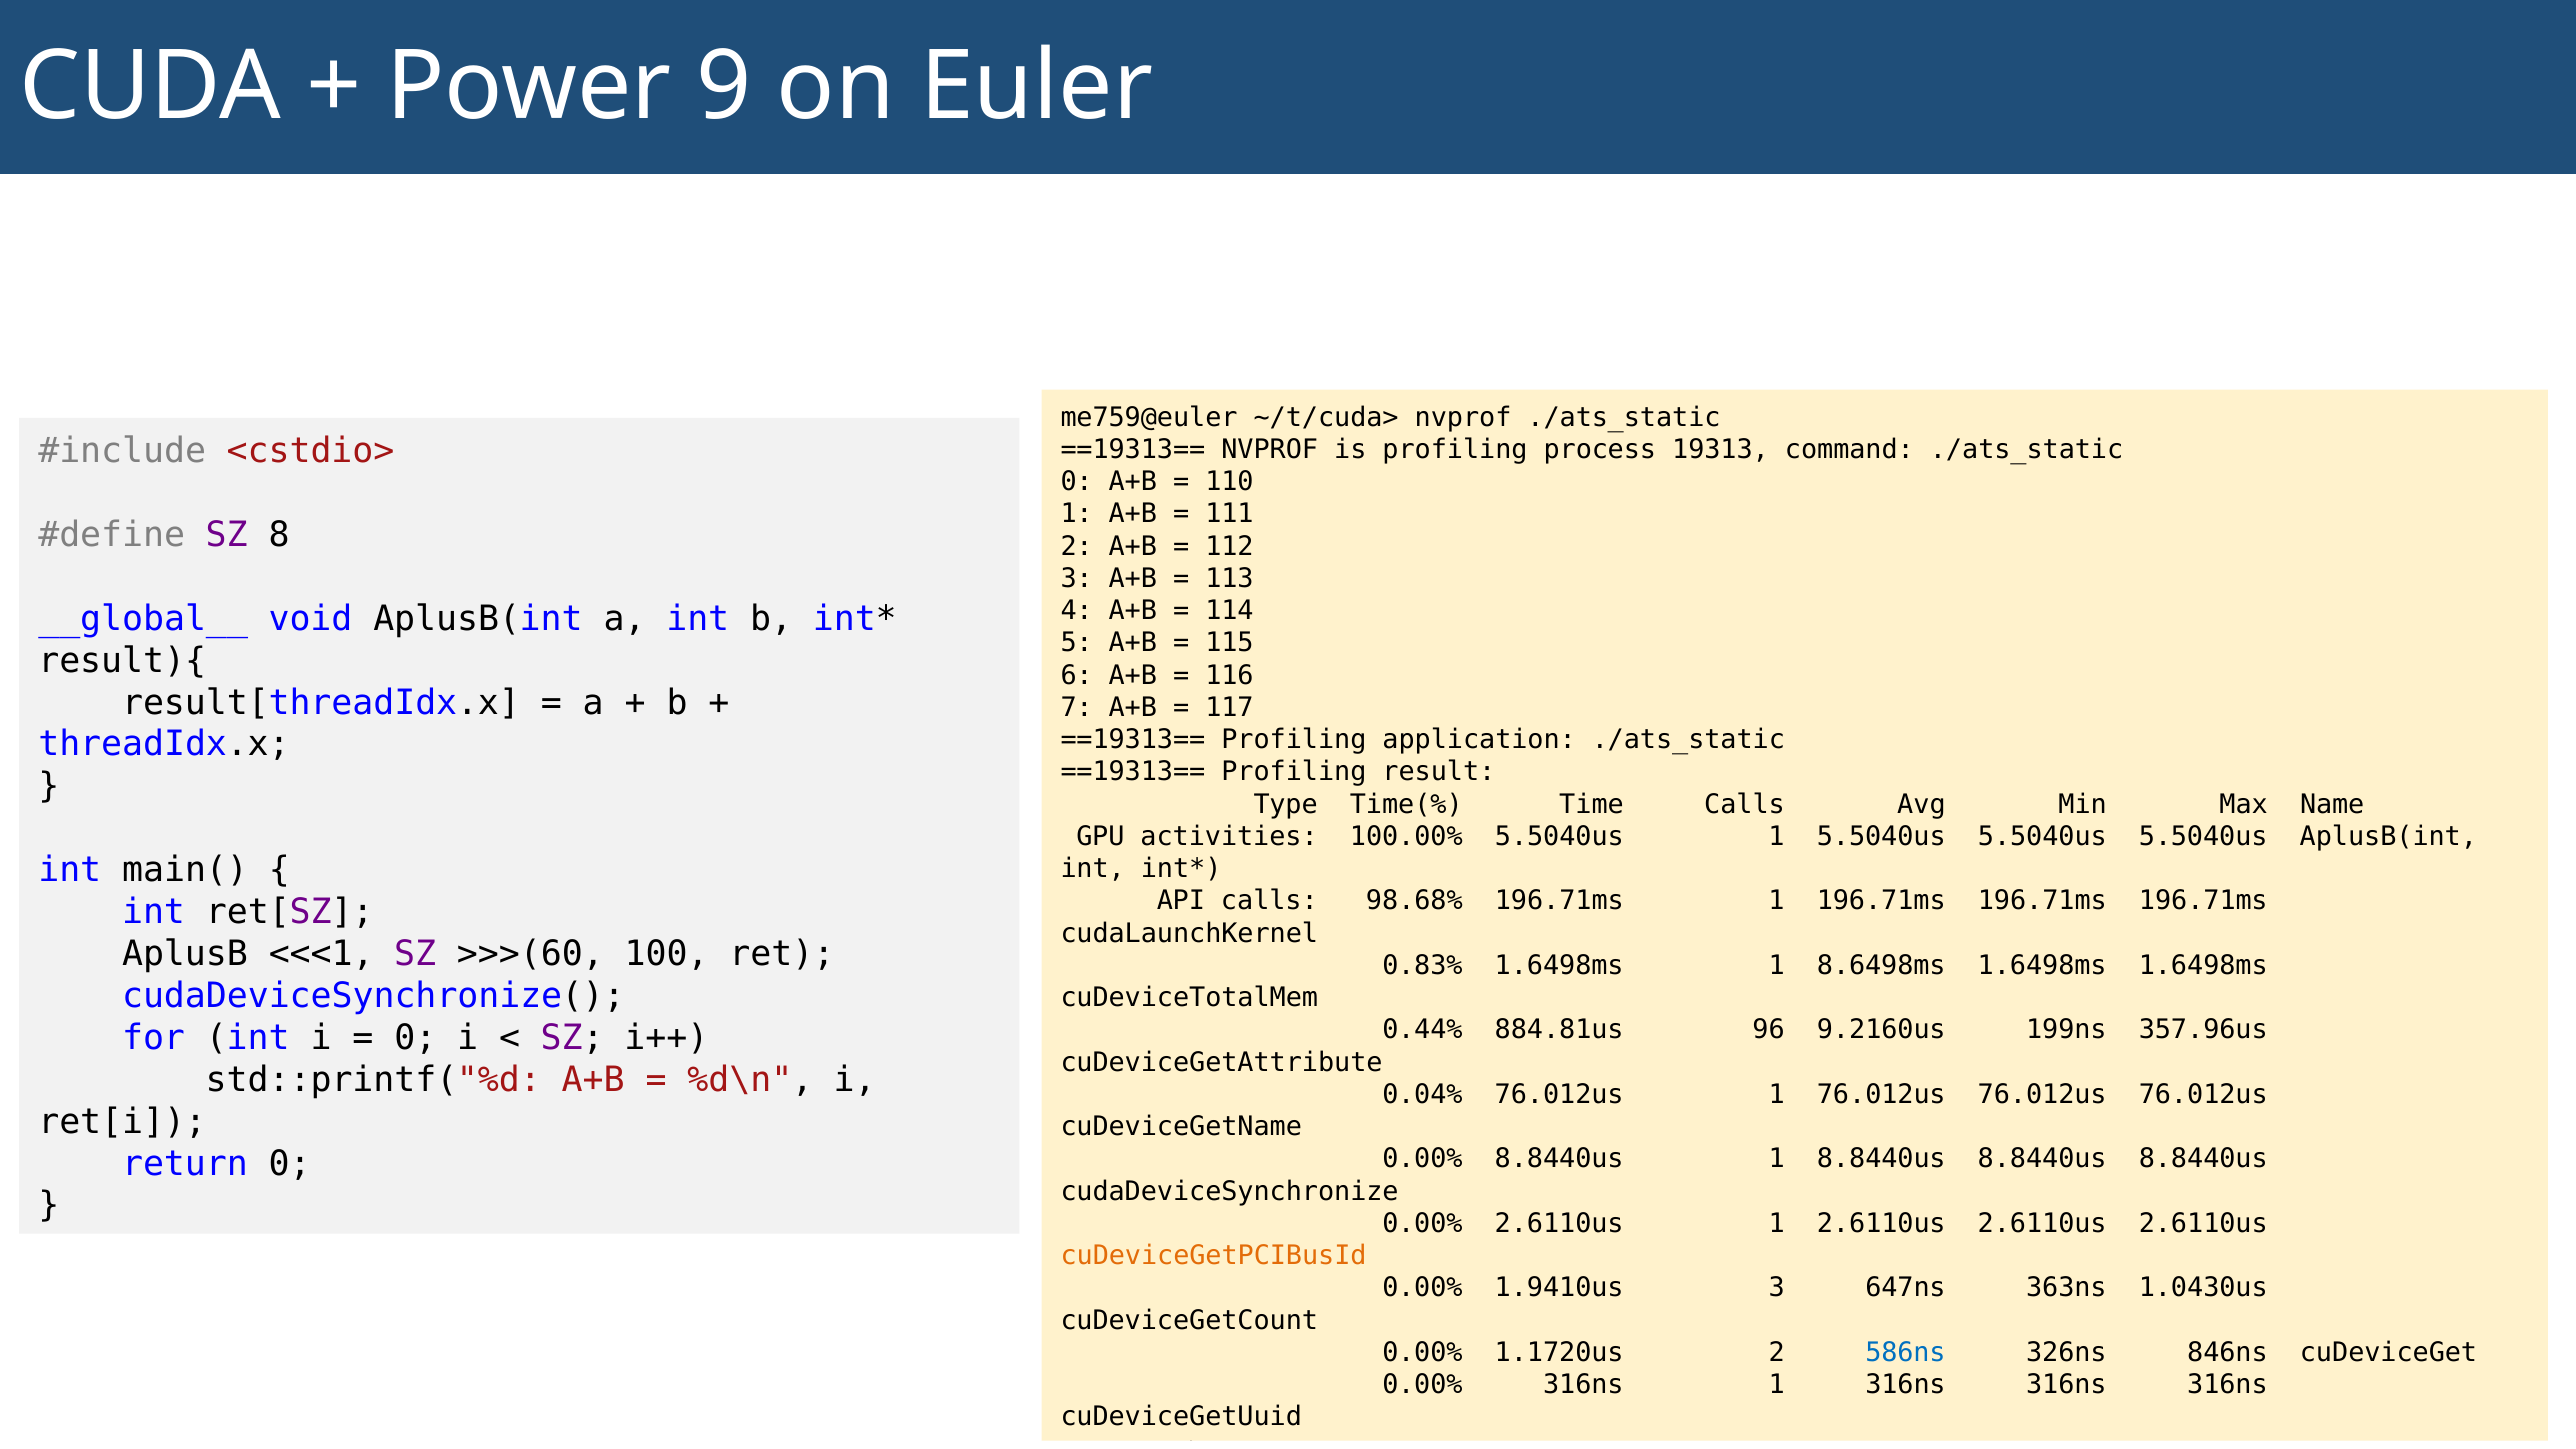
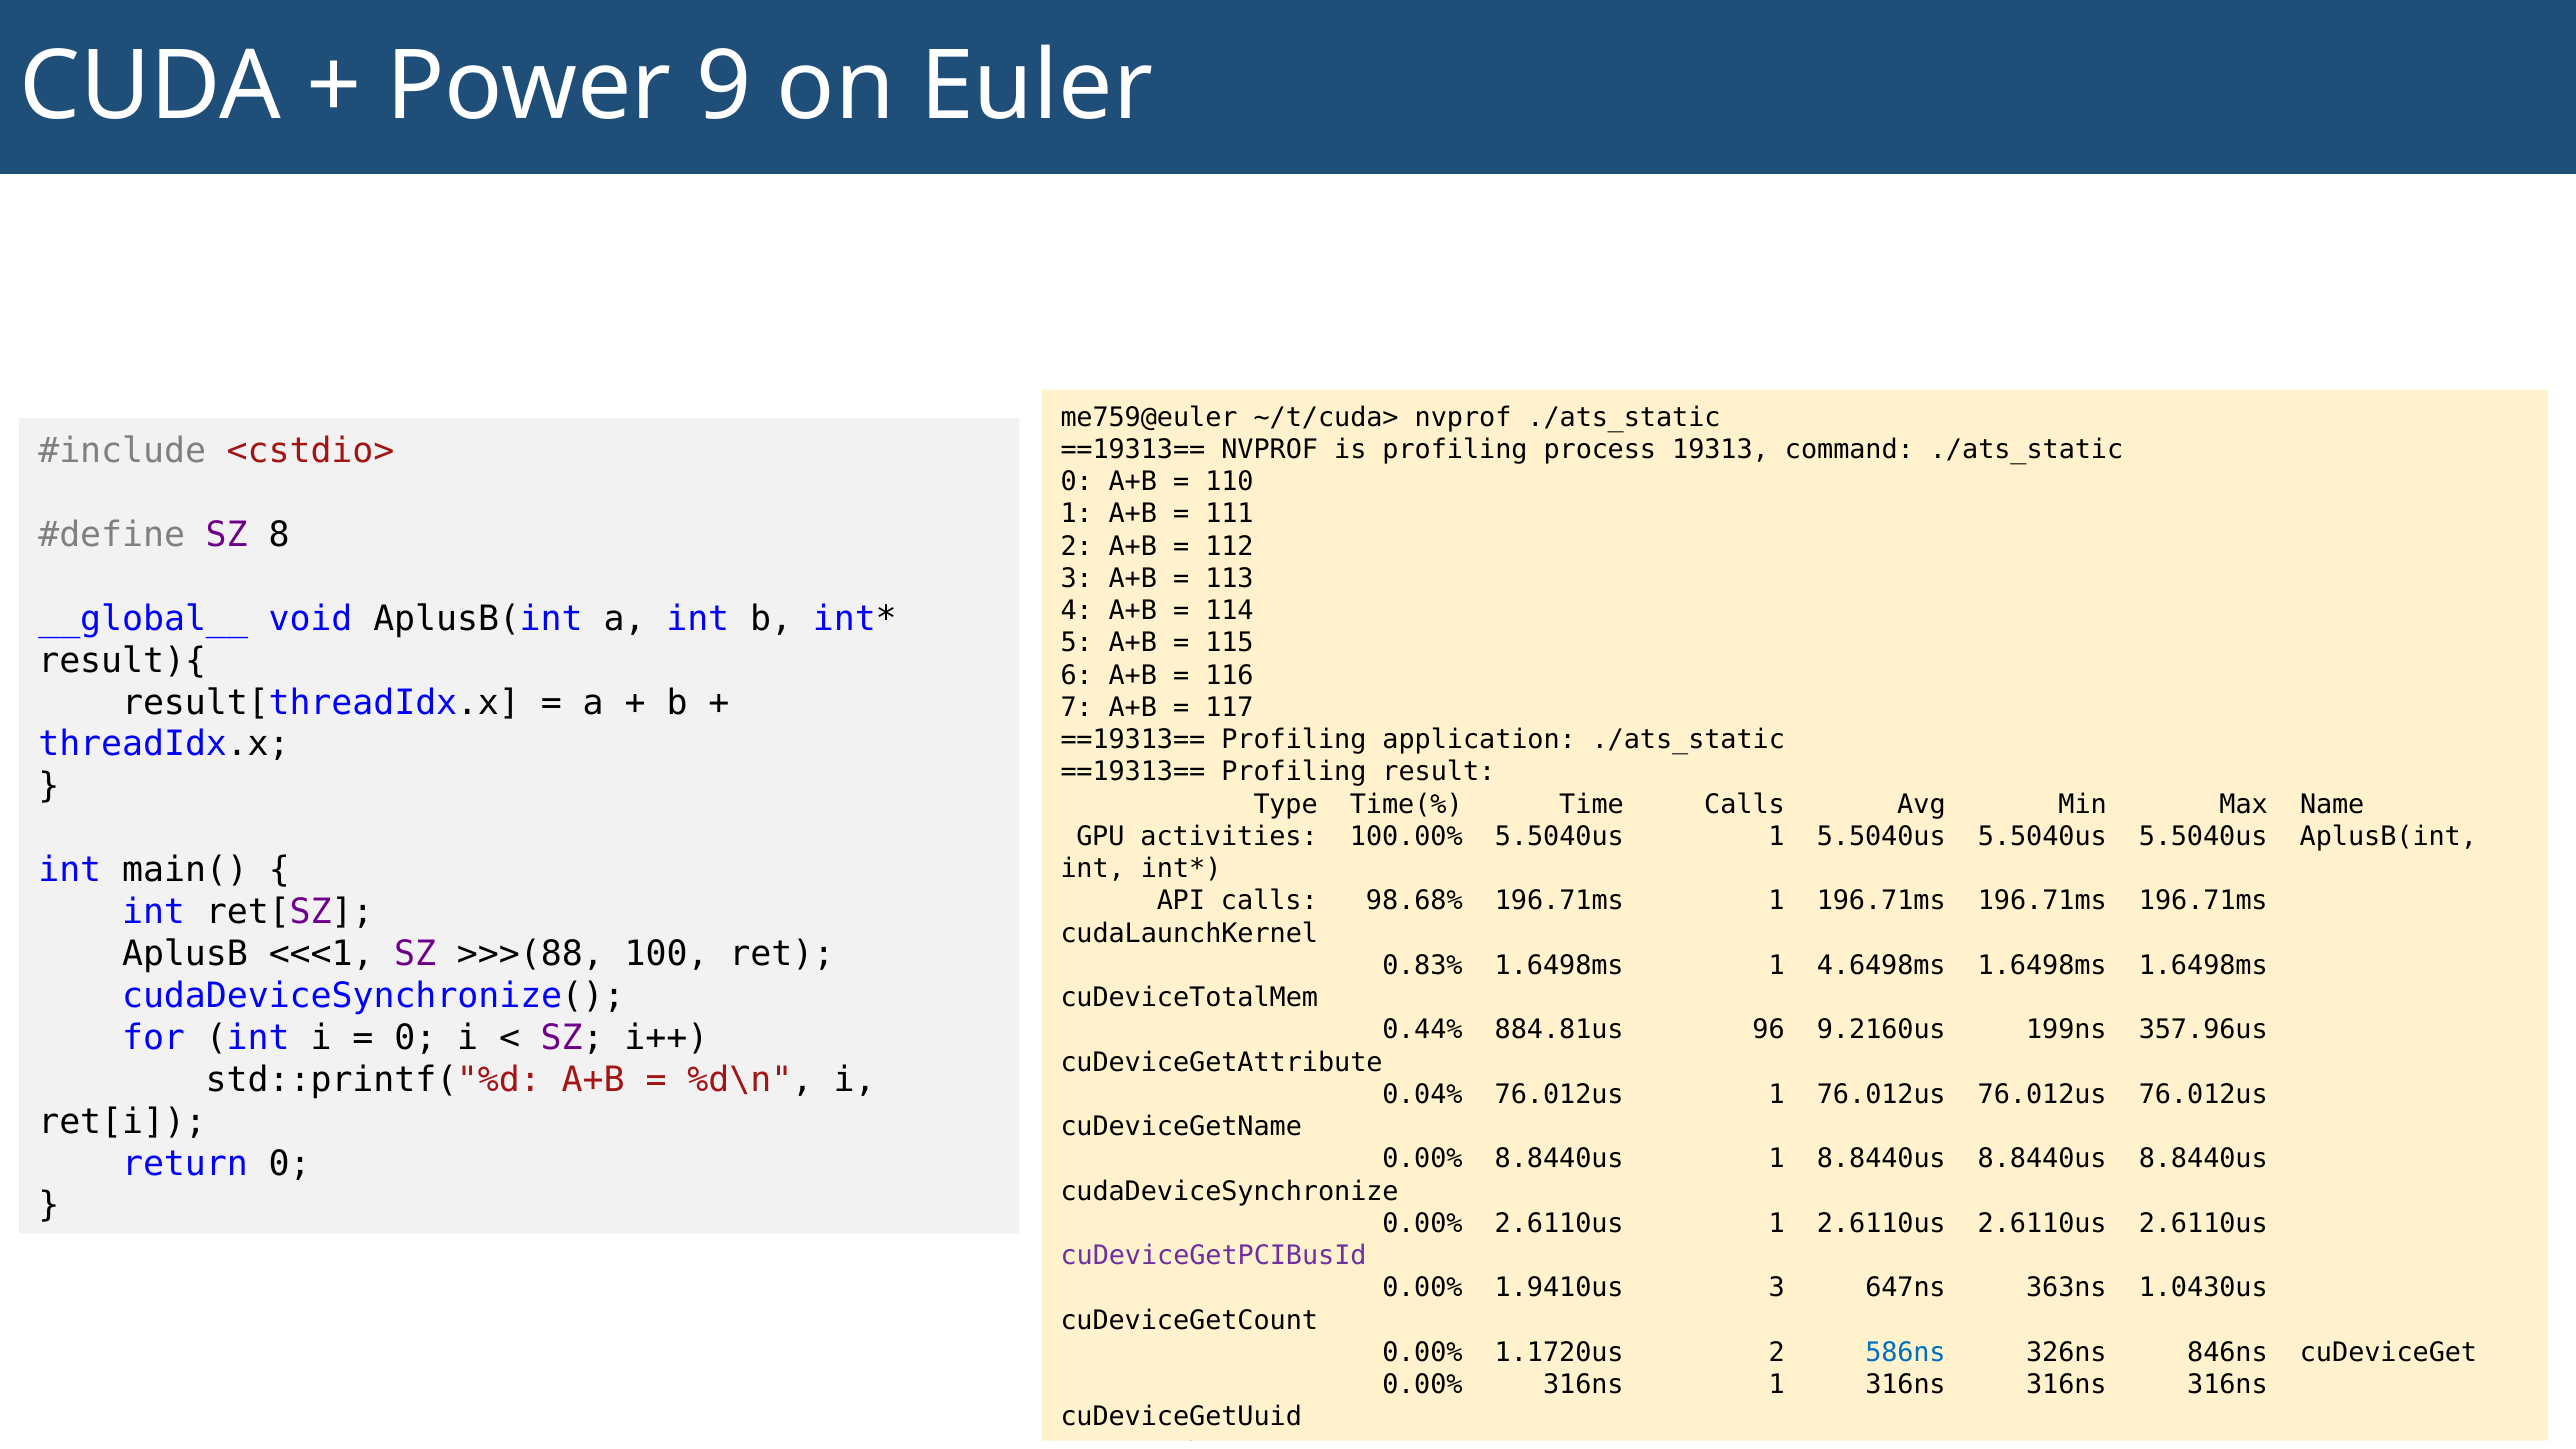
>>>(60: >>>(60 -> >>>(88
8.6498ms: 8.6498ms -> 4.6498ms
cuDeviceGetPCIBusId colour: orange -> purple
